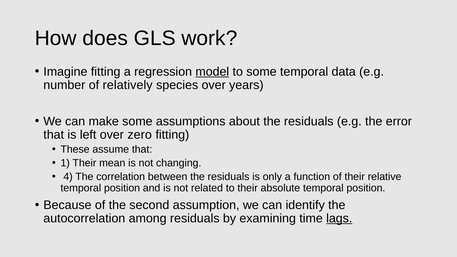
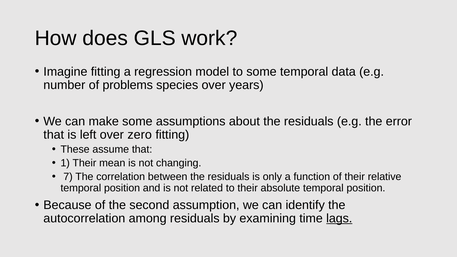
model underline: present -> none
relatively: relatively -> problems
4: 4 -> 7
